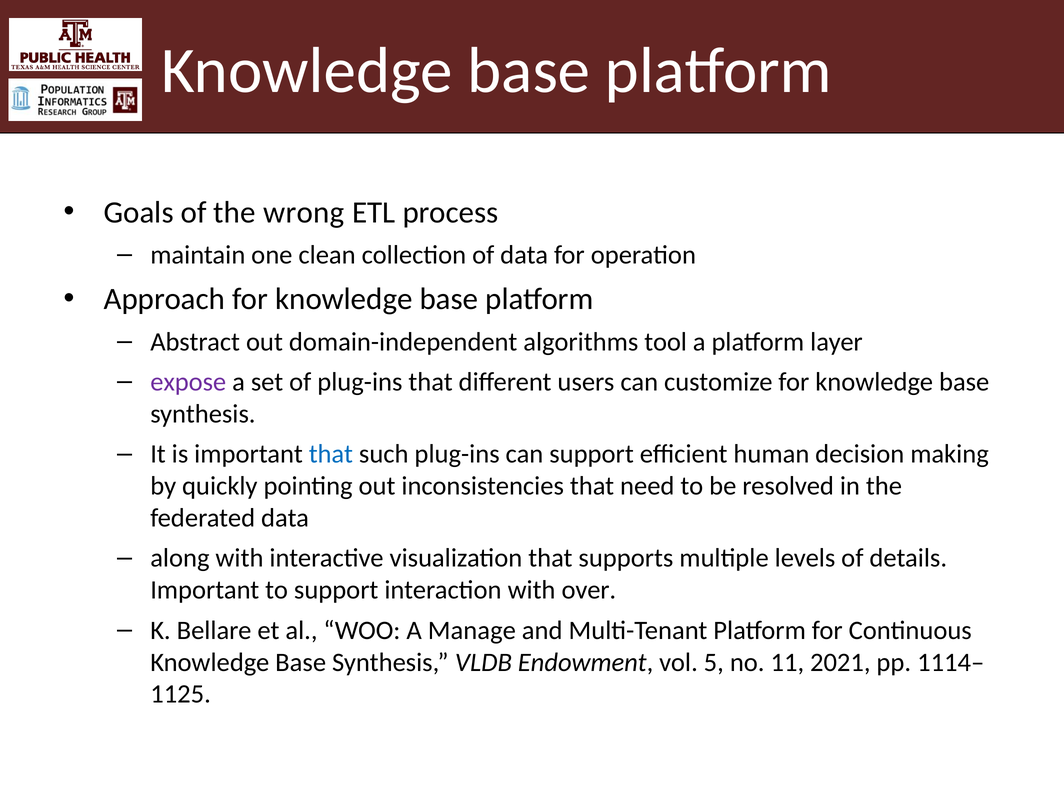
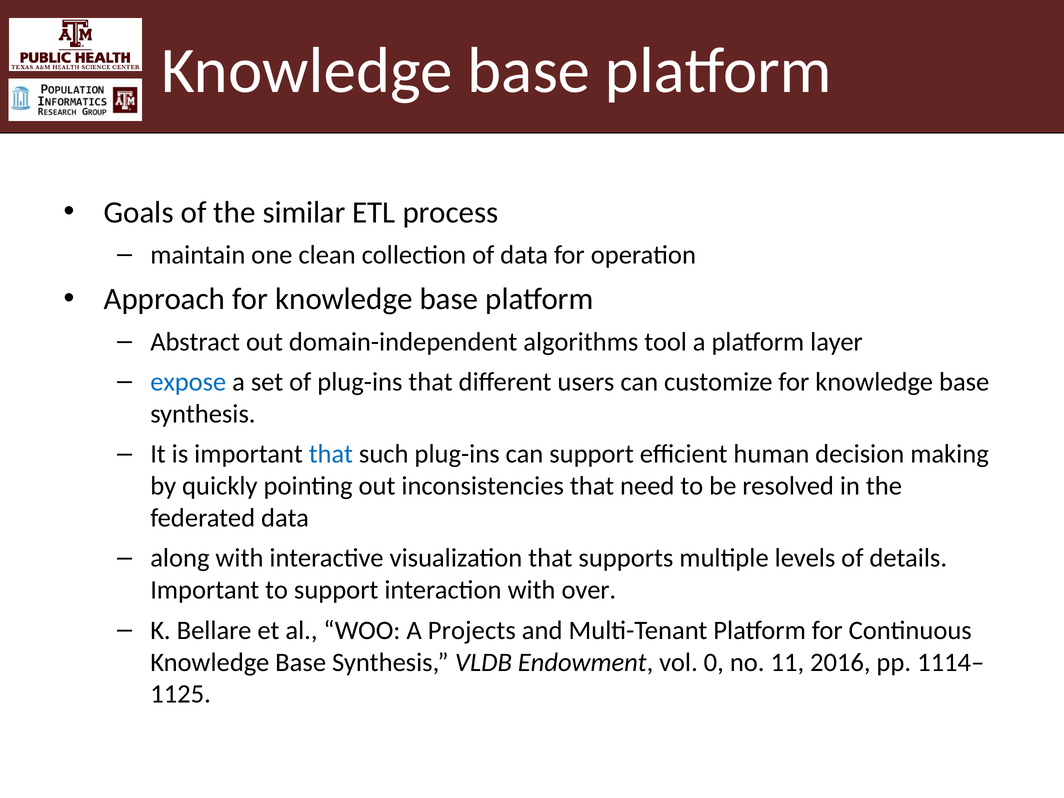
wrong: wrong -> similar
expose colour: purple -> blue
Manage: Manage -> Projects
5: 5 -> 0
2021: 2021 -> 2016
